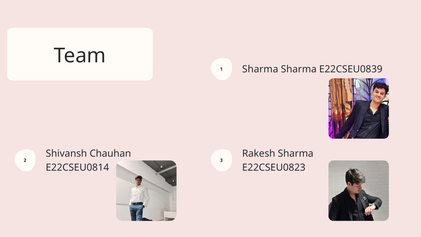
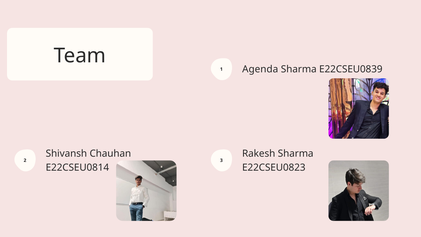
Sharma at (260, 69): Sharma -> Agenda
